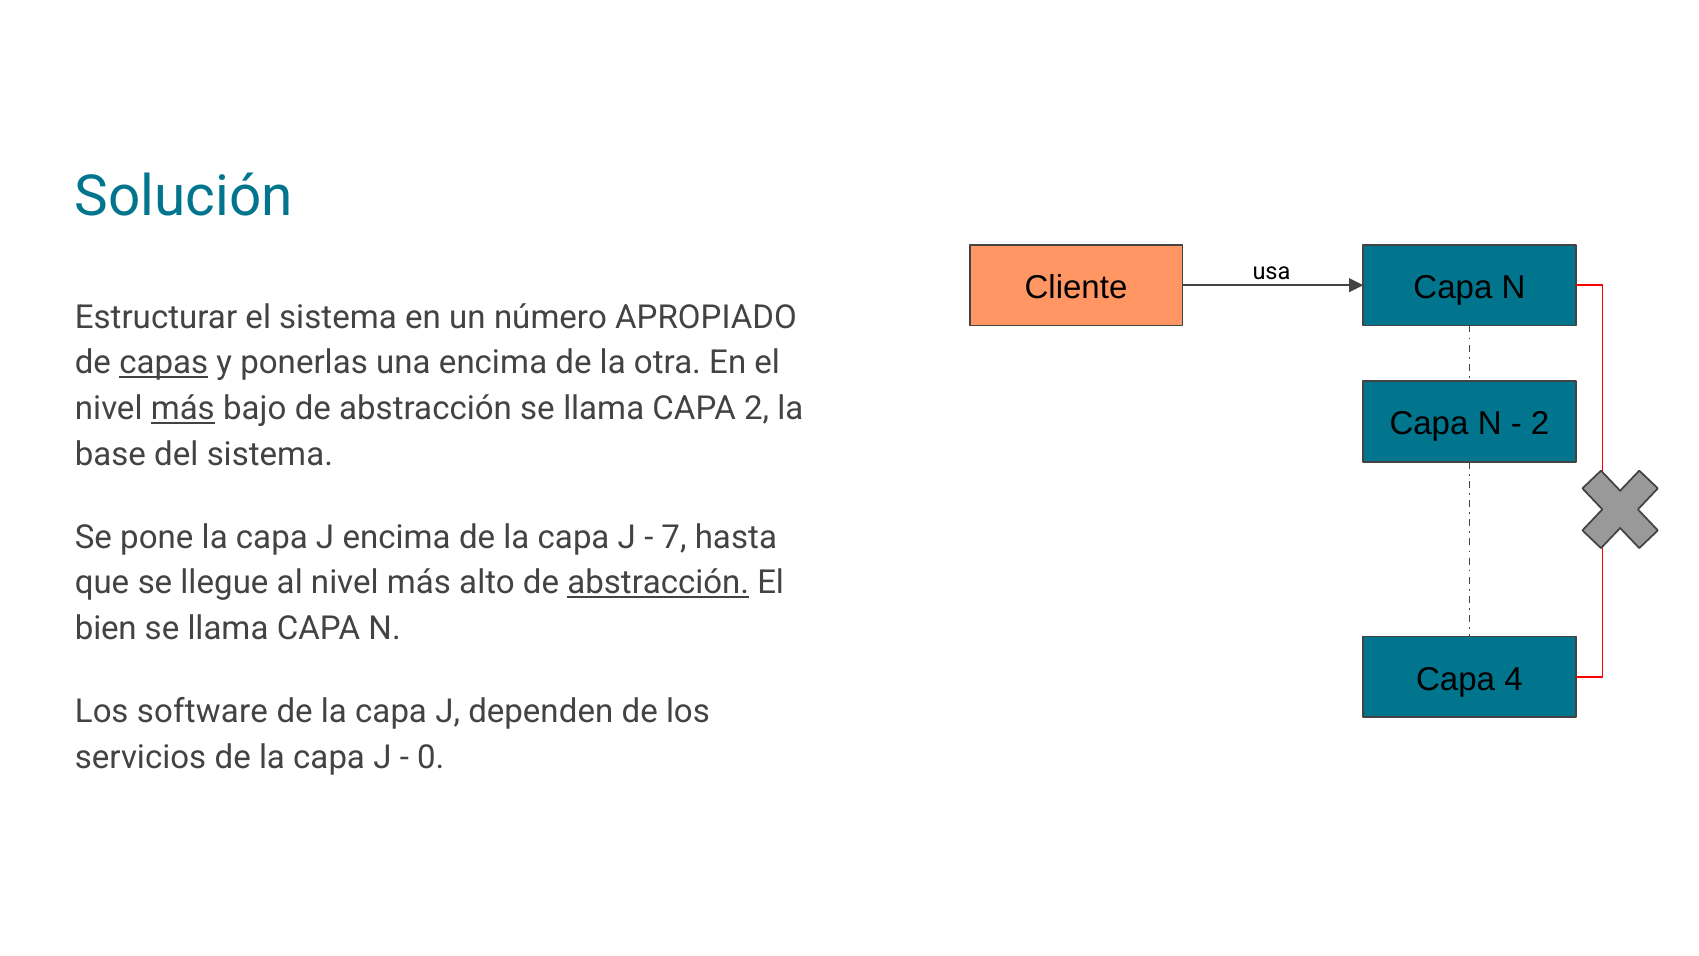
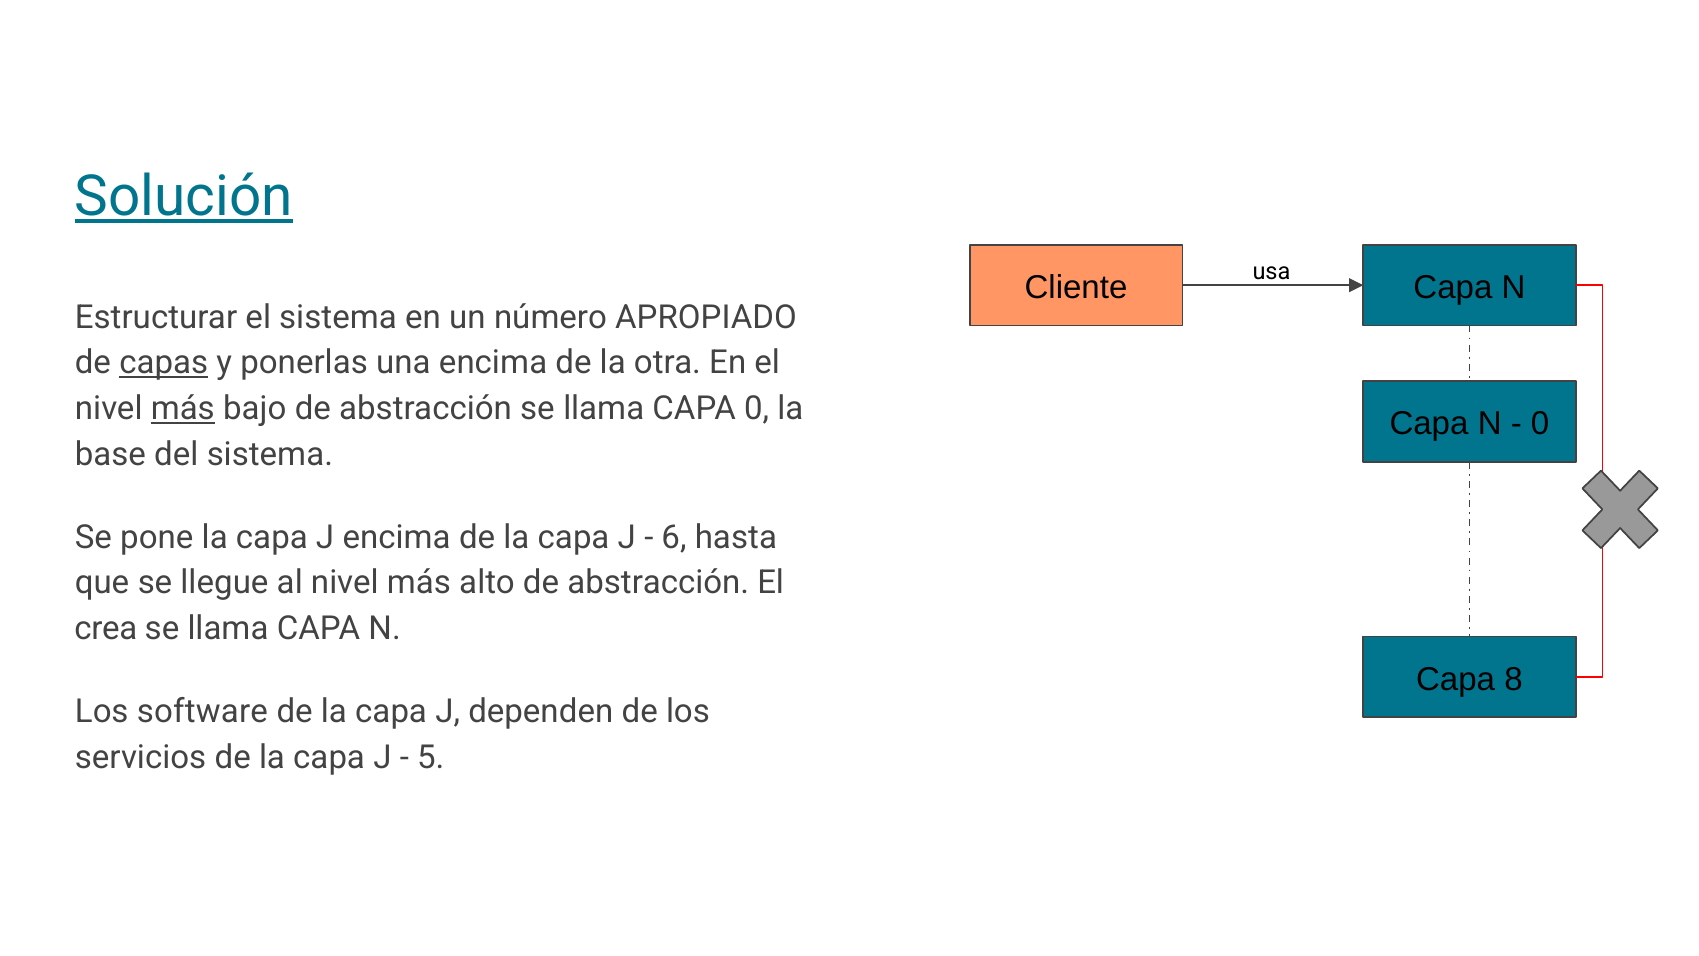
Solución underline: none -> present
CAPA 2: 2 -> 0
2 at (1540, 424): 2 -> 0
7: 7 -> 6
abstracción at (658, 583) underline: present -> none
bien: bien -> crea
4: 4 -> 8
0: 0 -> 5
